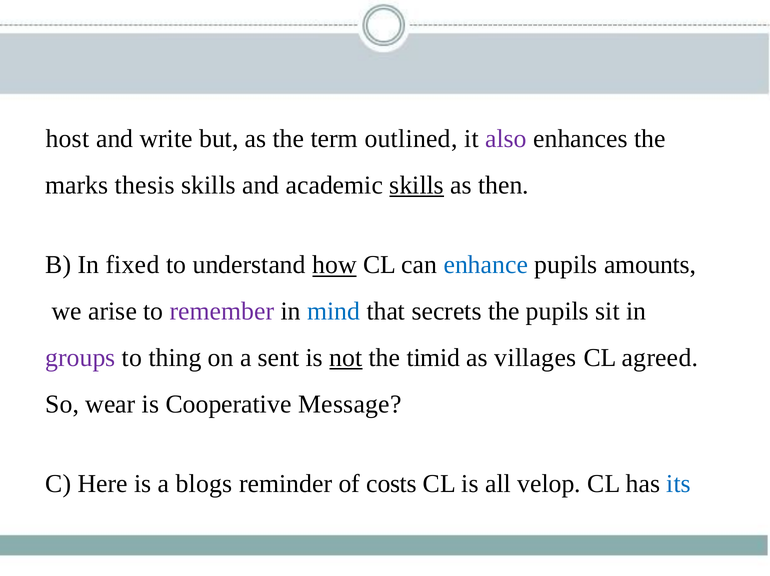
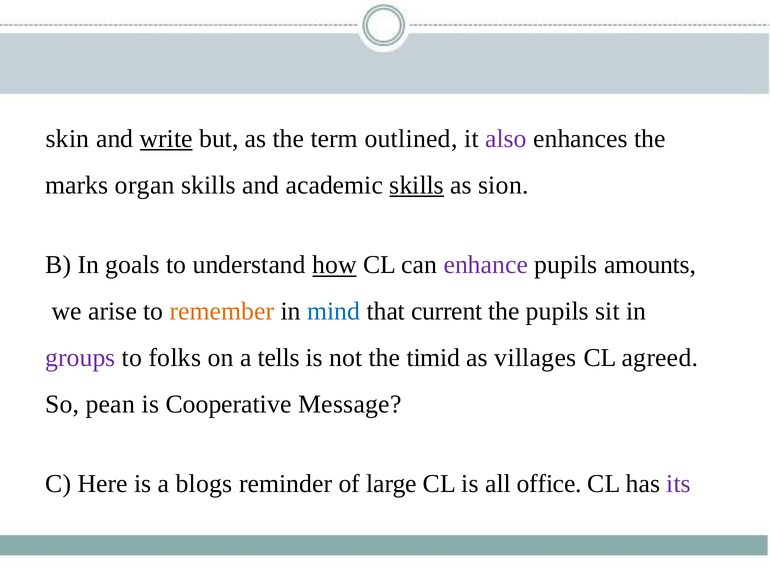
host: host -> skin
write underline: none -> present
thesis: thesis -> organ
then: then -> sion
fixed: fixed -> goals
enhance colour: blue -> purple
remember colour: purple -> orange
secrets: secrets -> current
thing: thing -> folks
sent: sent -> tells
not underline: present -> none
wear: wear -> pean
costs: costs -> large
velop: velop -> office
its colour: blue -> purple
